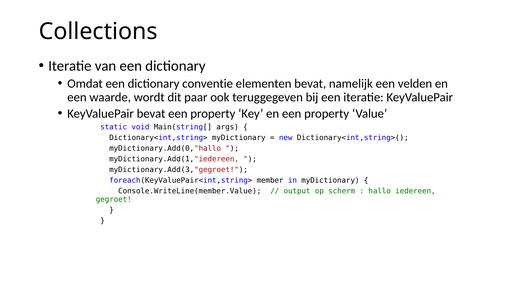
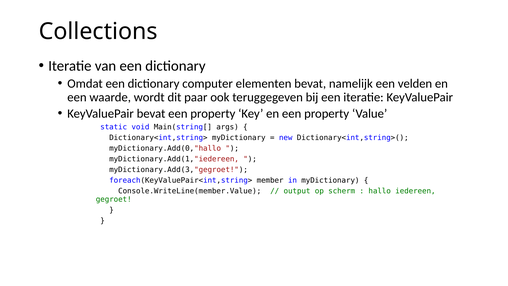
conventie: conventie -> computer
